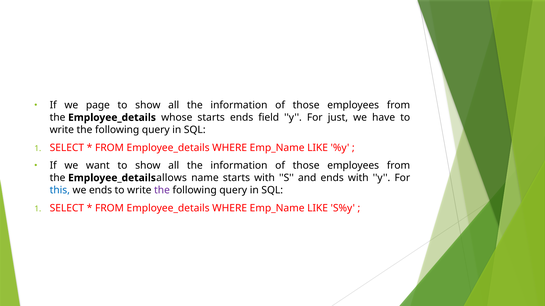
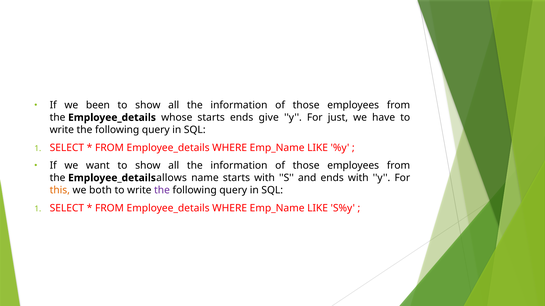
page: page -> been
field: field -> give
this colour: blue -> orange
we ends: ends -> both
